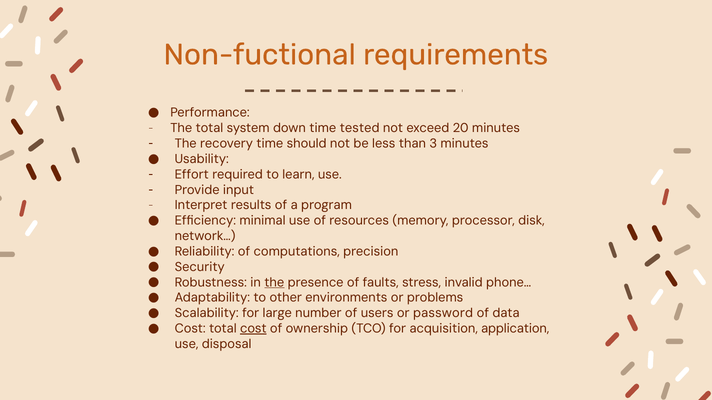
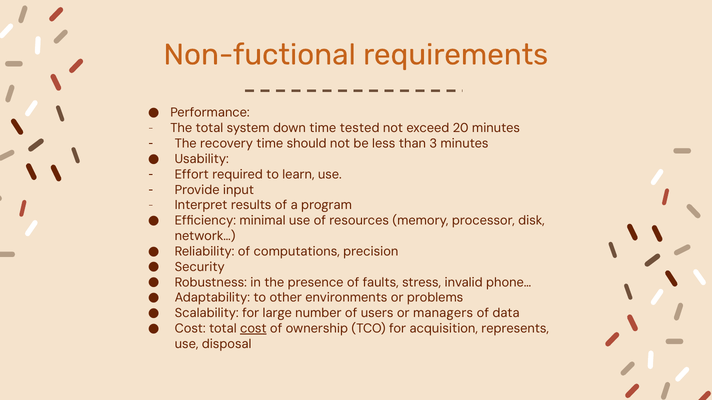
the at (274, 283) underline: present -> none
password: password -> managers
application: application -> represents
